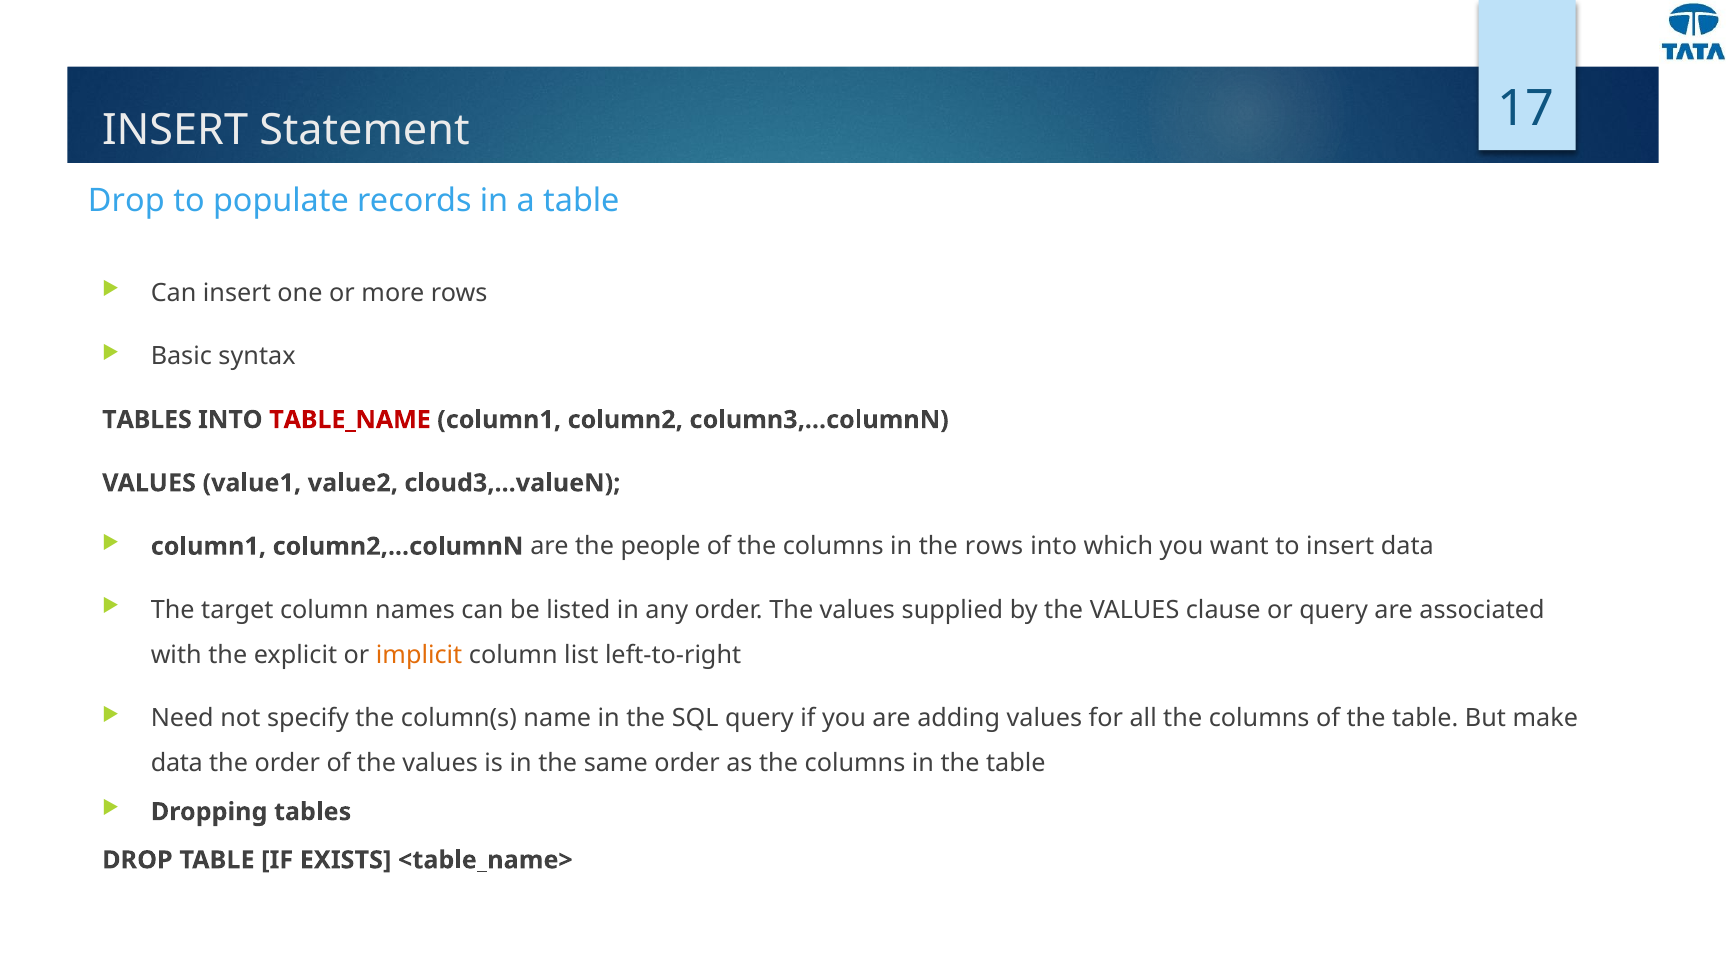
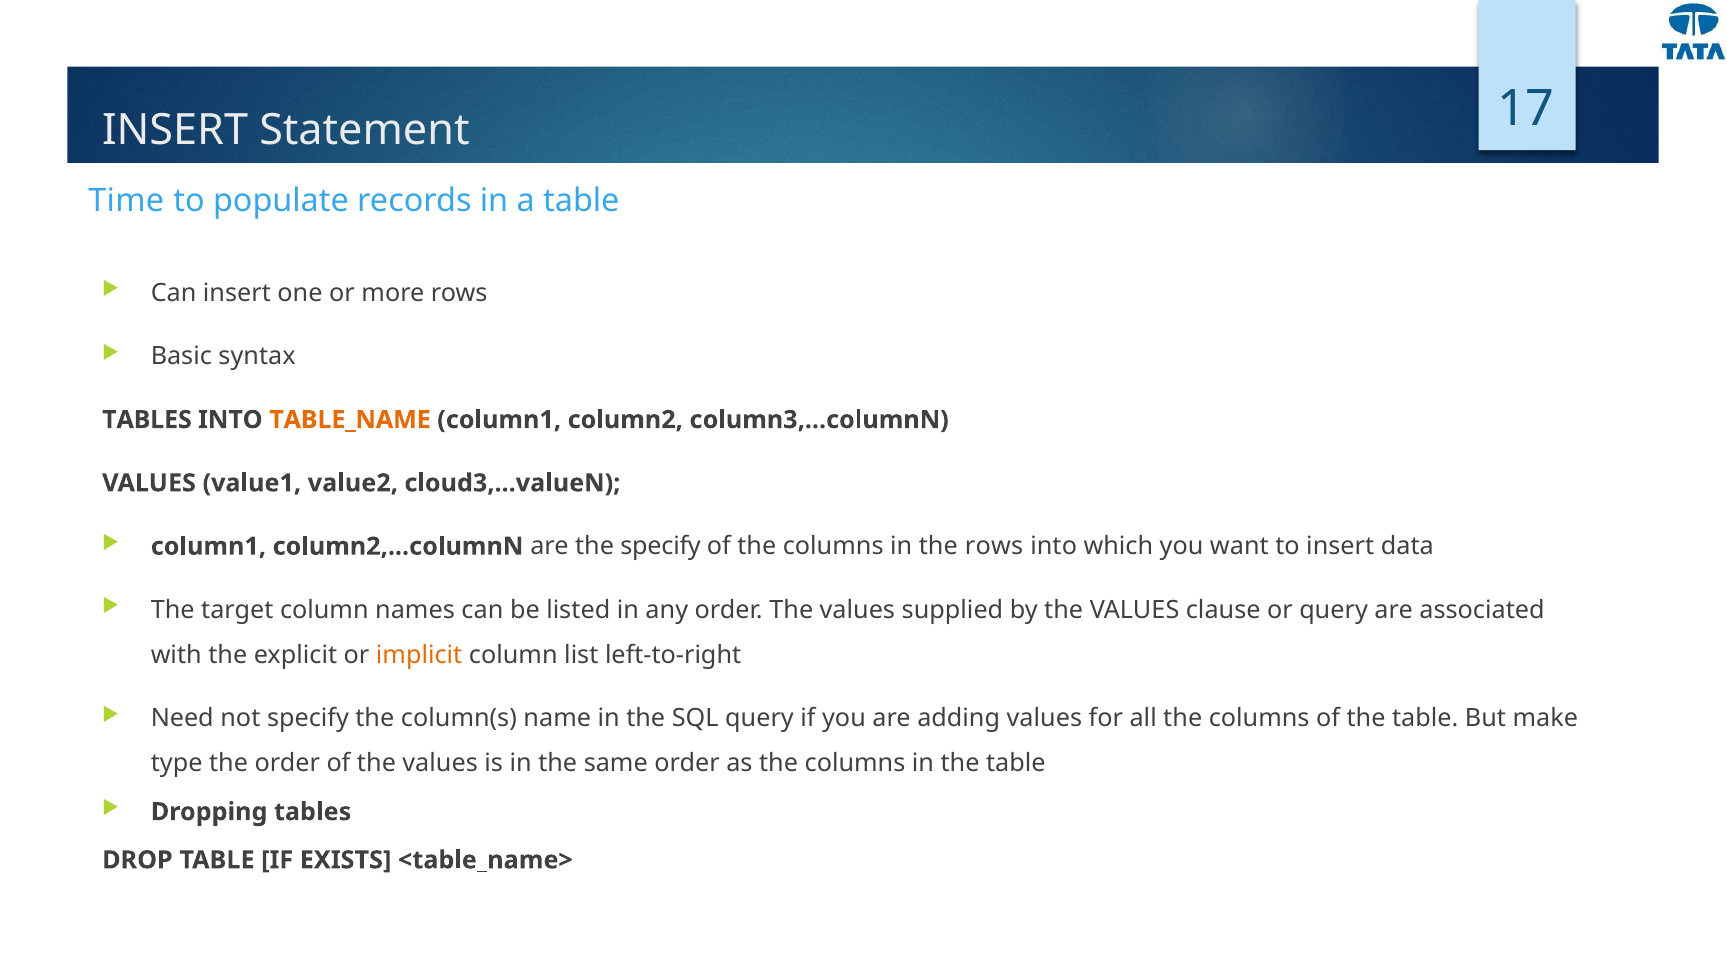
Drop at (126, 201): Drop -> Time
TABLE_NAME colour: red -> orange
the people: people -> specify
data at (177, 764): data -> type
